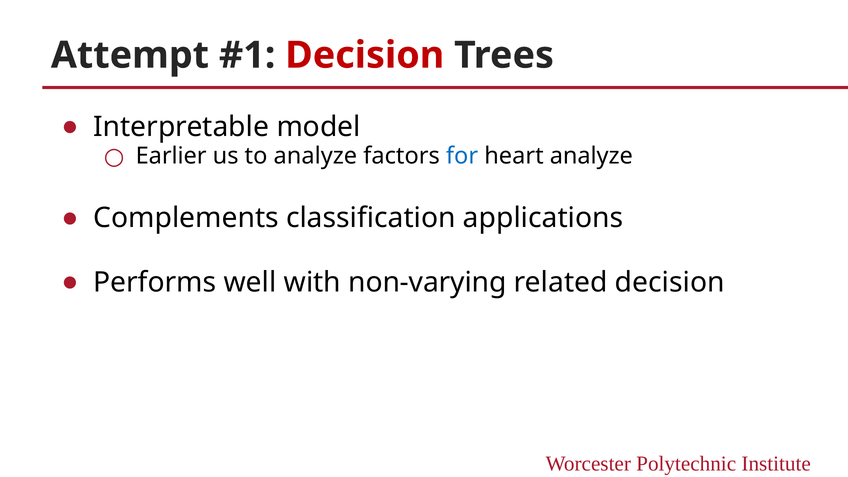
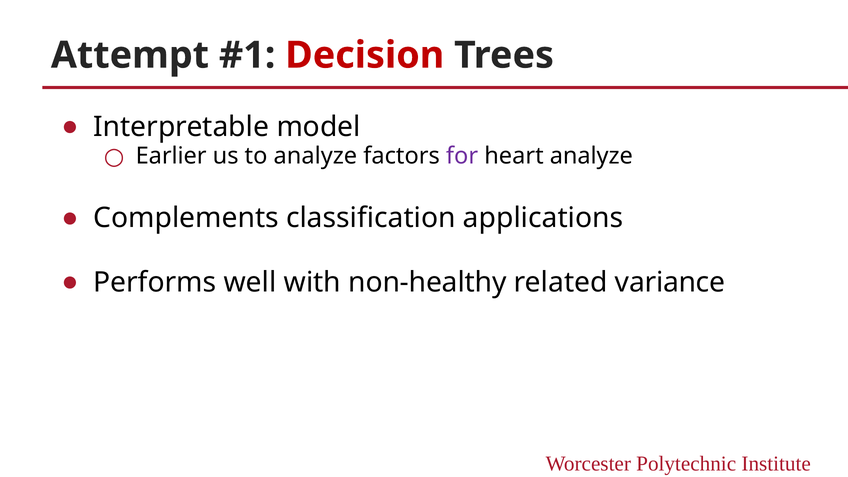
for colour: blue -> purple
non-varying: non-varying -> non-healthy
related decision: decision -> variance
